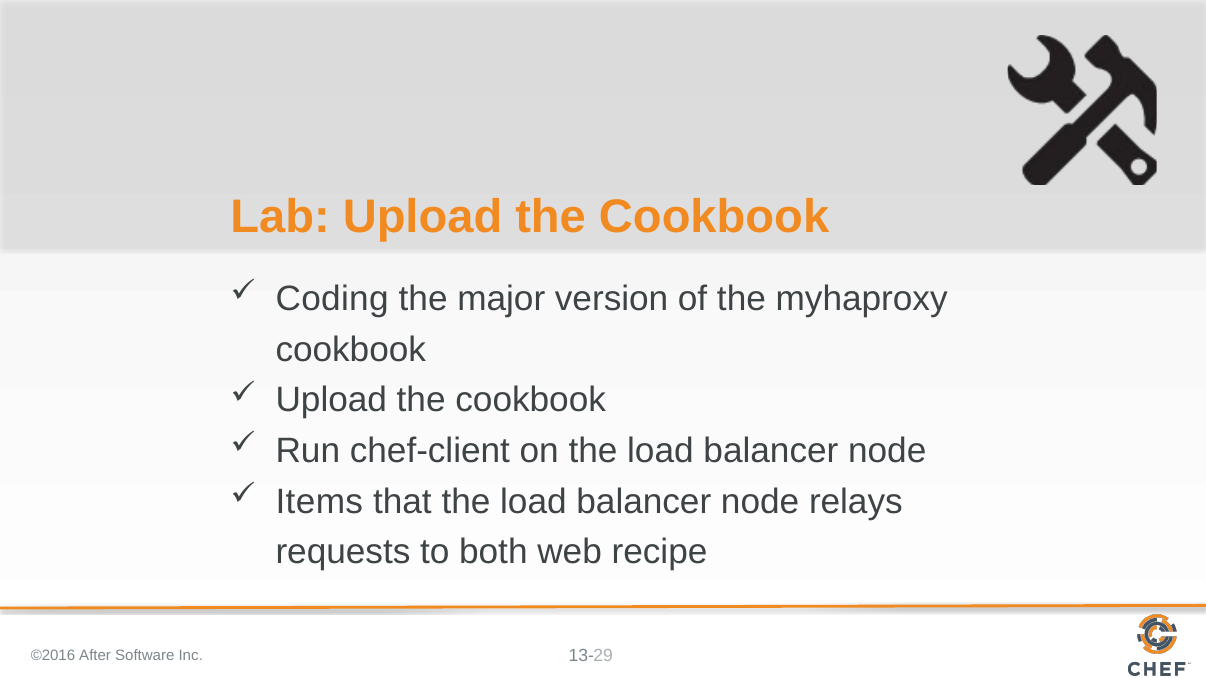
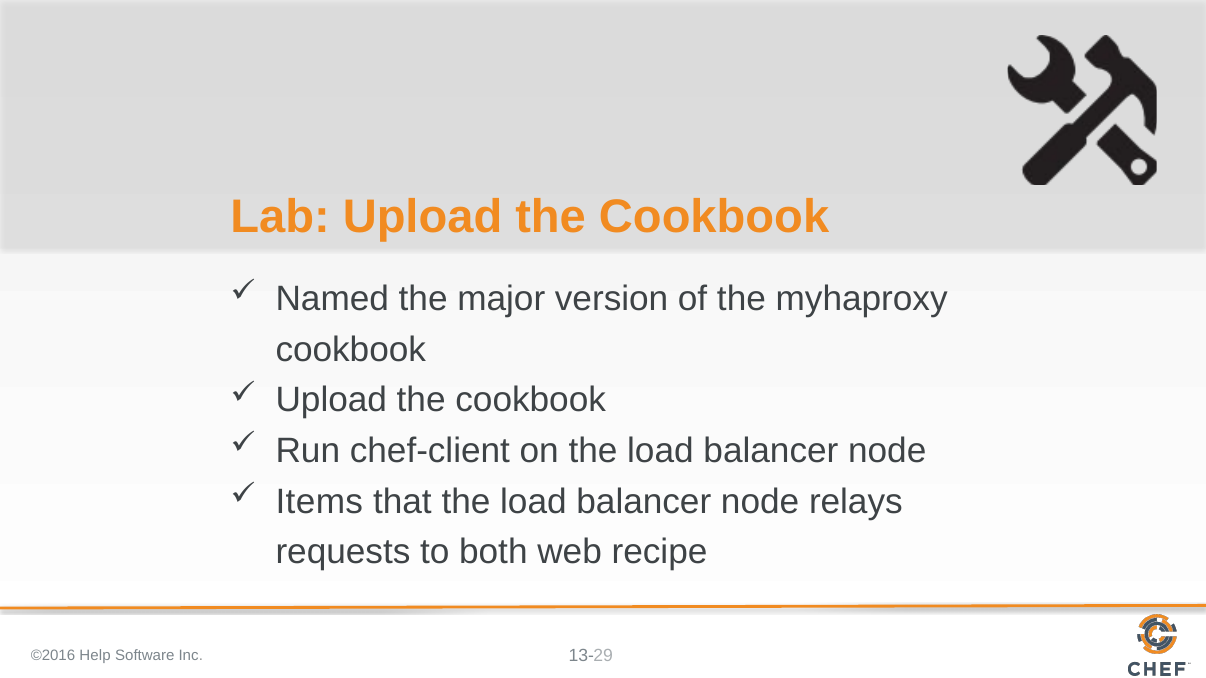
Coding: Coding -> Named
After: After -> Help
